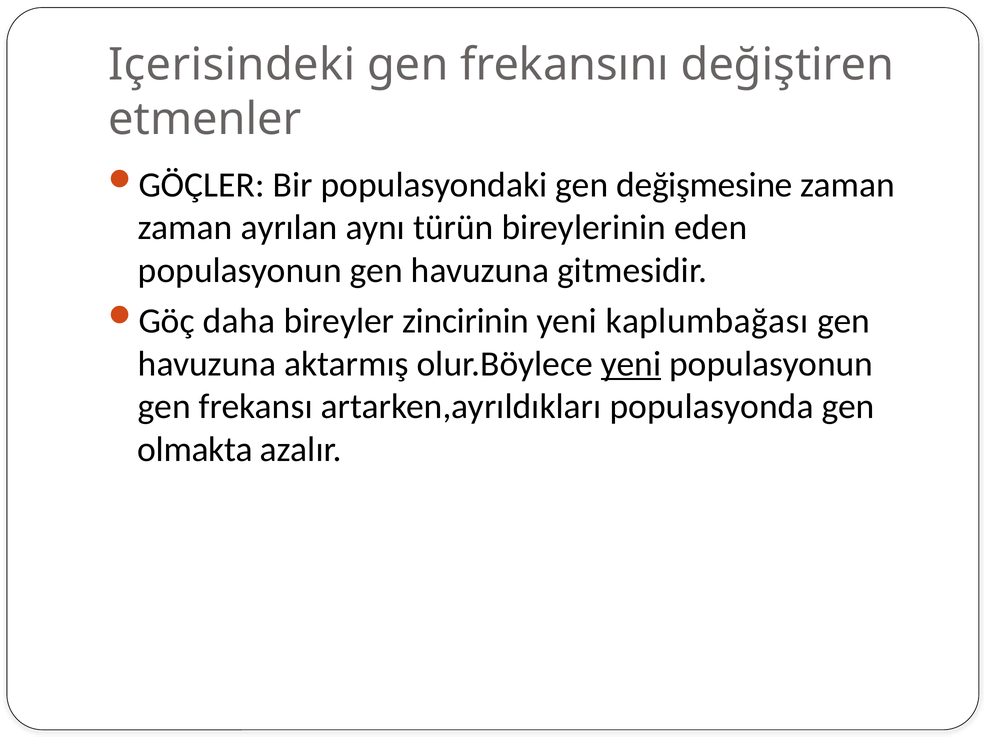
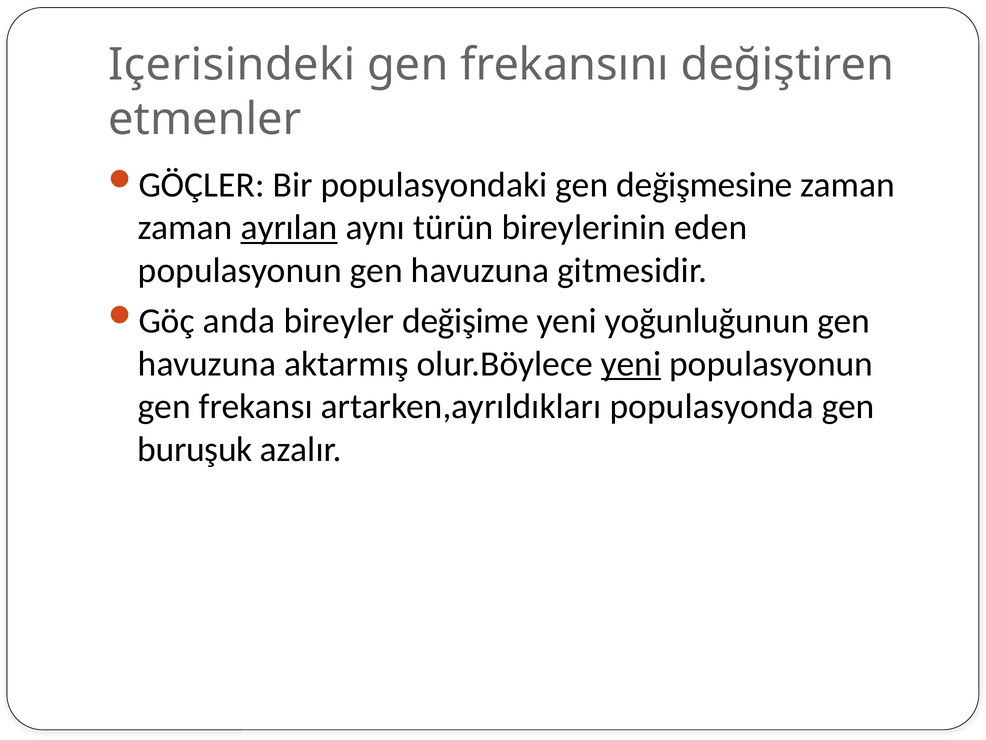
ayrılan underline: none -> present
daha: daha -> anda
zincirinin: zincirinin -> değişime
kaplumbağası: kaplumbağası -> yoğunluğunun
olmakta: olmakta -> buruşuk
